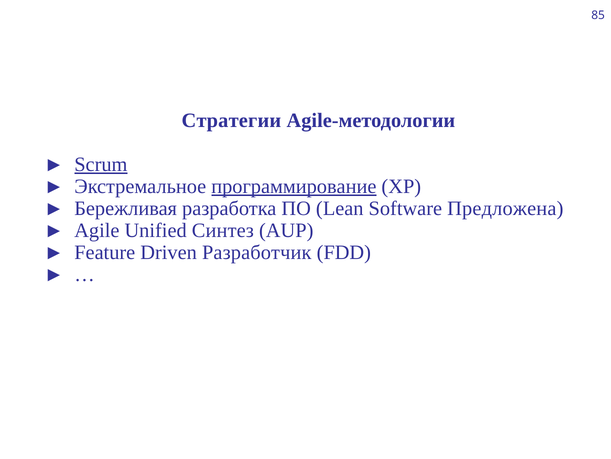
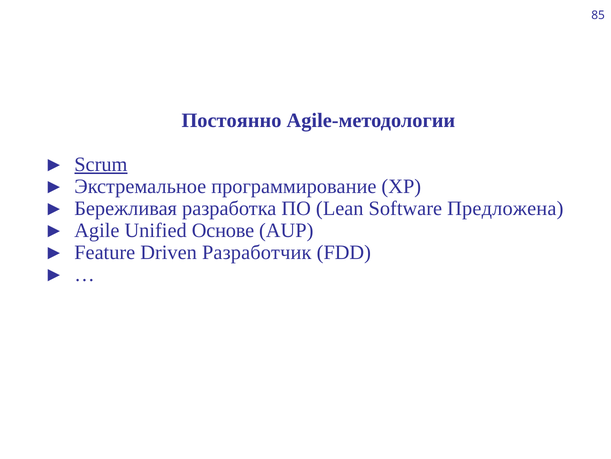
Стратегии: Стратегии -> Постоянно
программирование underline: present -> none
Синтез: Синтез -> Основе
